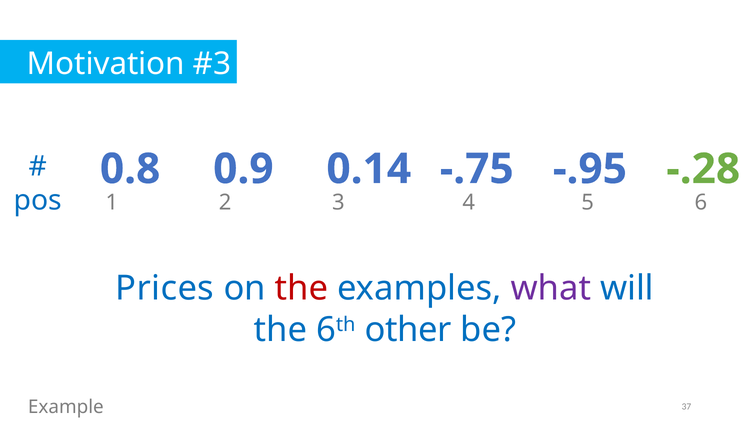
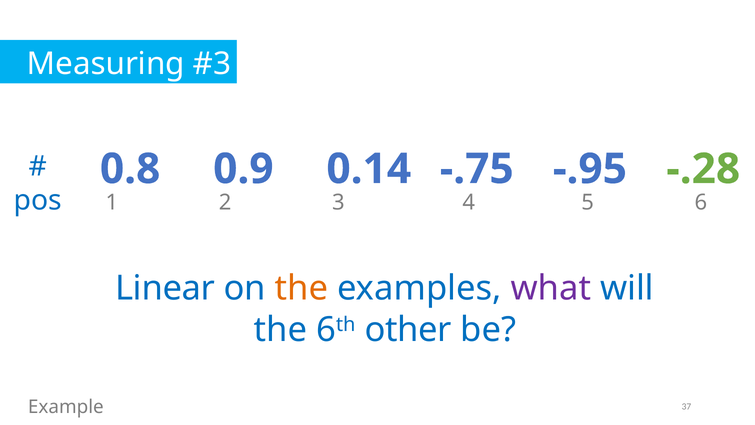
Motivation: Motivation -> Measuring
Prices: Prices -> Linear
the at (301, 288) colour: red -> orange
